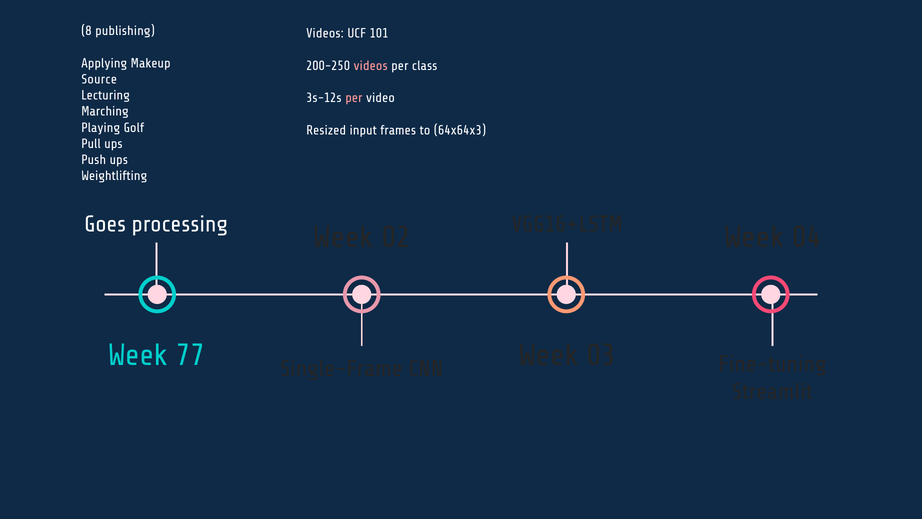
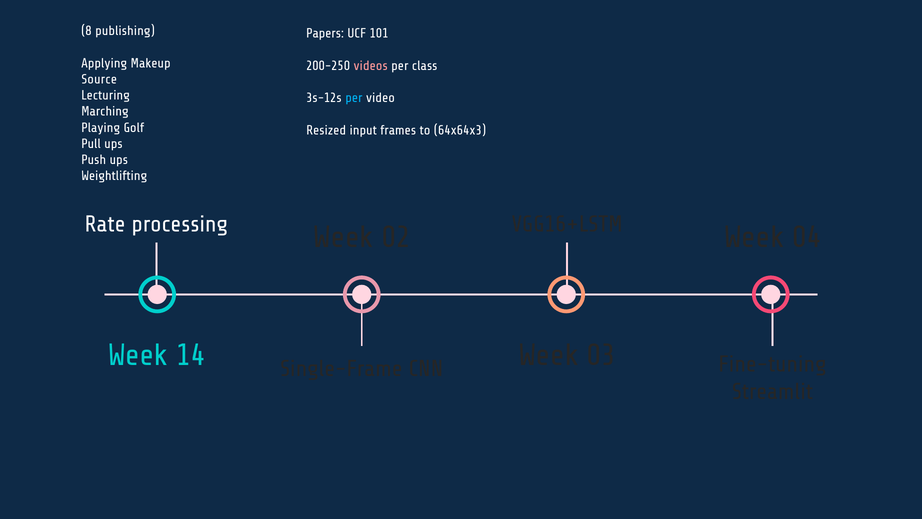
Videos at (325, 33): Videos -> Papers
per at (354, 98) colour: pink -> light blue
Goes: Goes -> Rate
77: 77 -> 14
